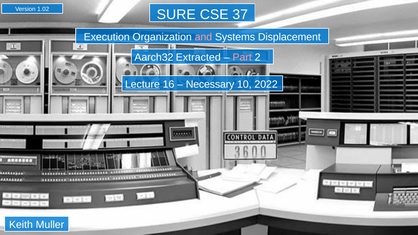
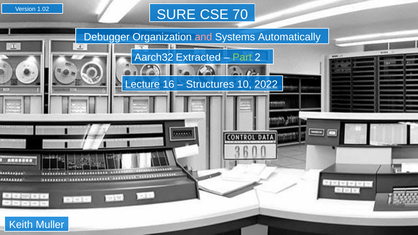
37: 37 -> 70
Execution: Execution -> Debugger
Displacement: Displacement -> Automatically
Part colour: pink -> light green
Necessary: Necessary -> Structures
2022 underline: none -> present
